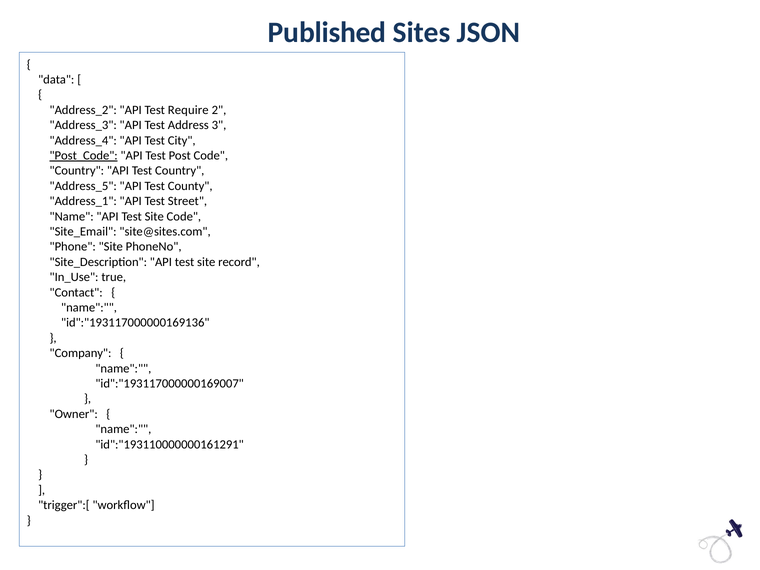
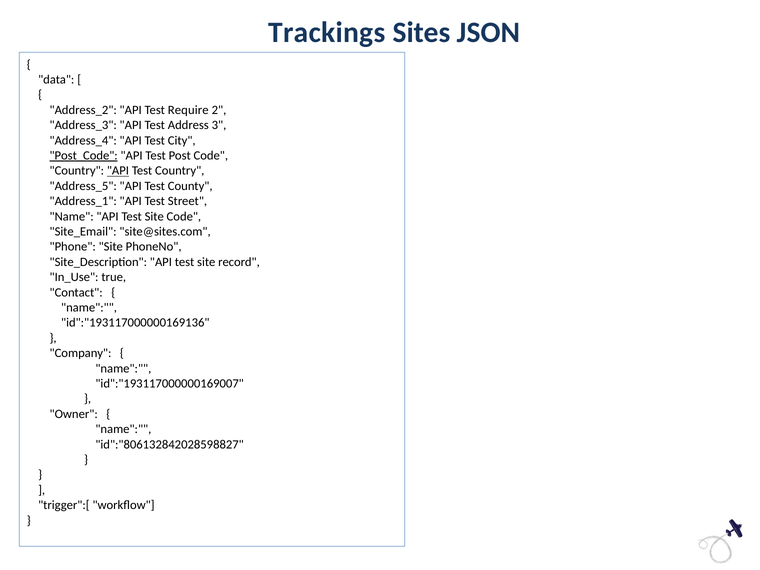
Published: Published -> Trackings
API at (118, 171) underline: none -> present
id":"193110000000161291: id":"193110000000161291 -> id":"806132842028598827
